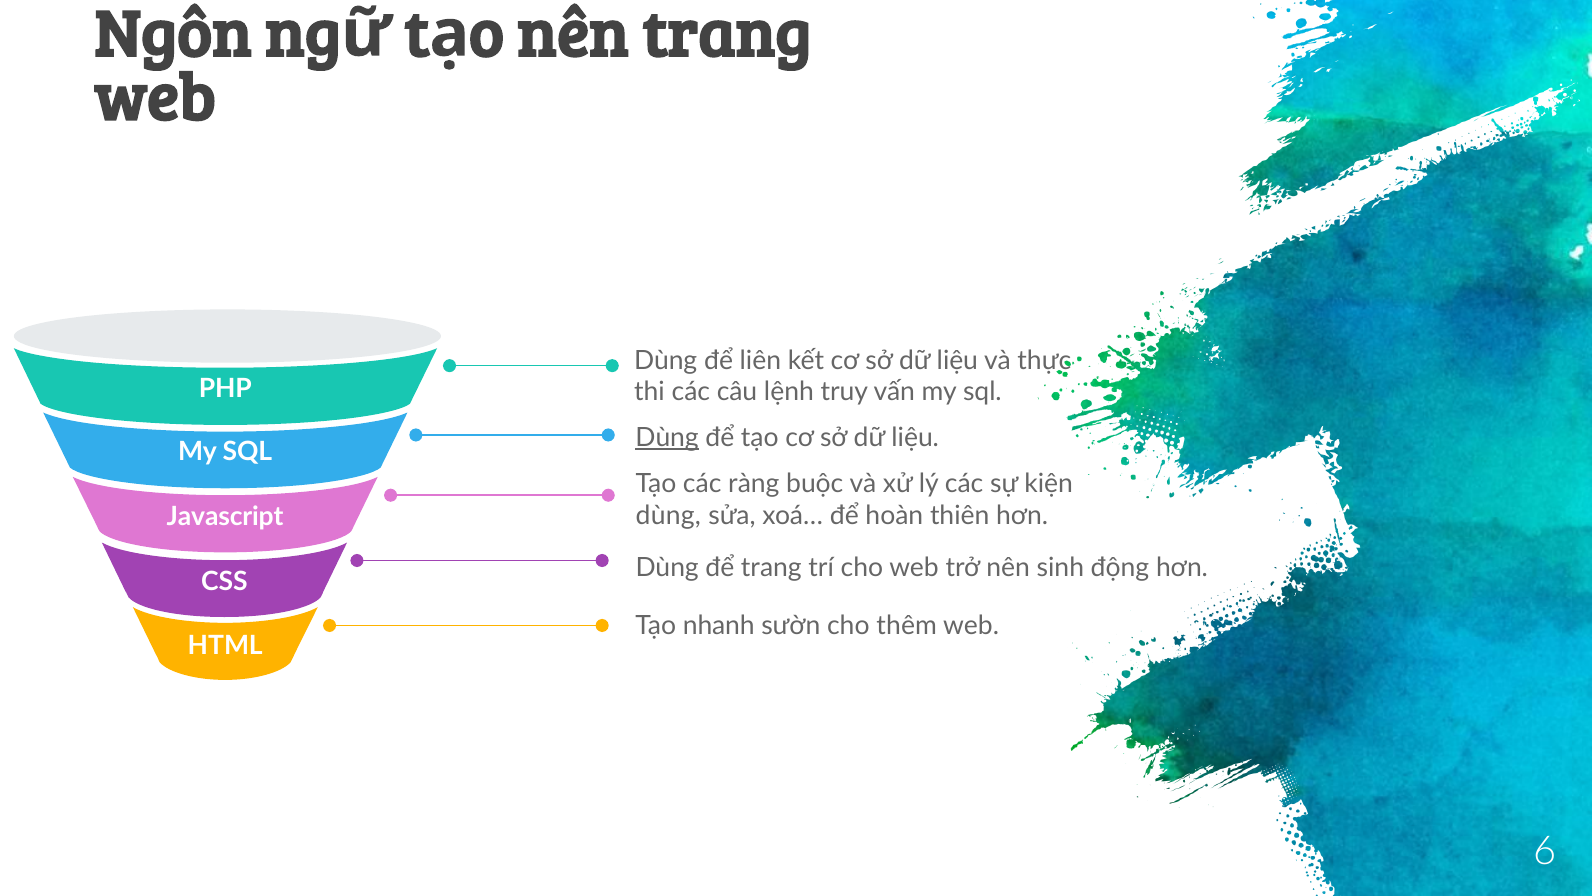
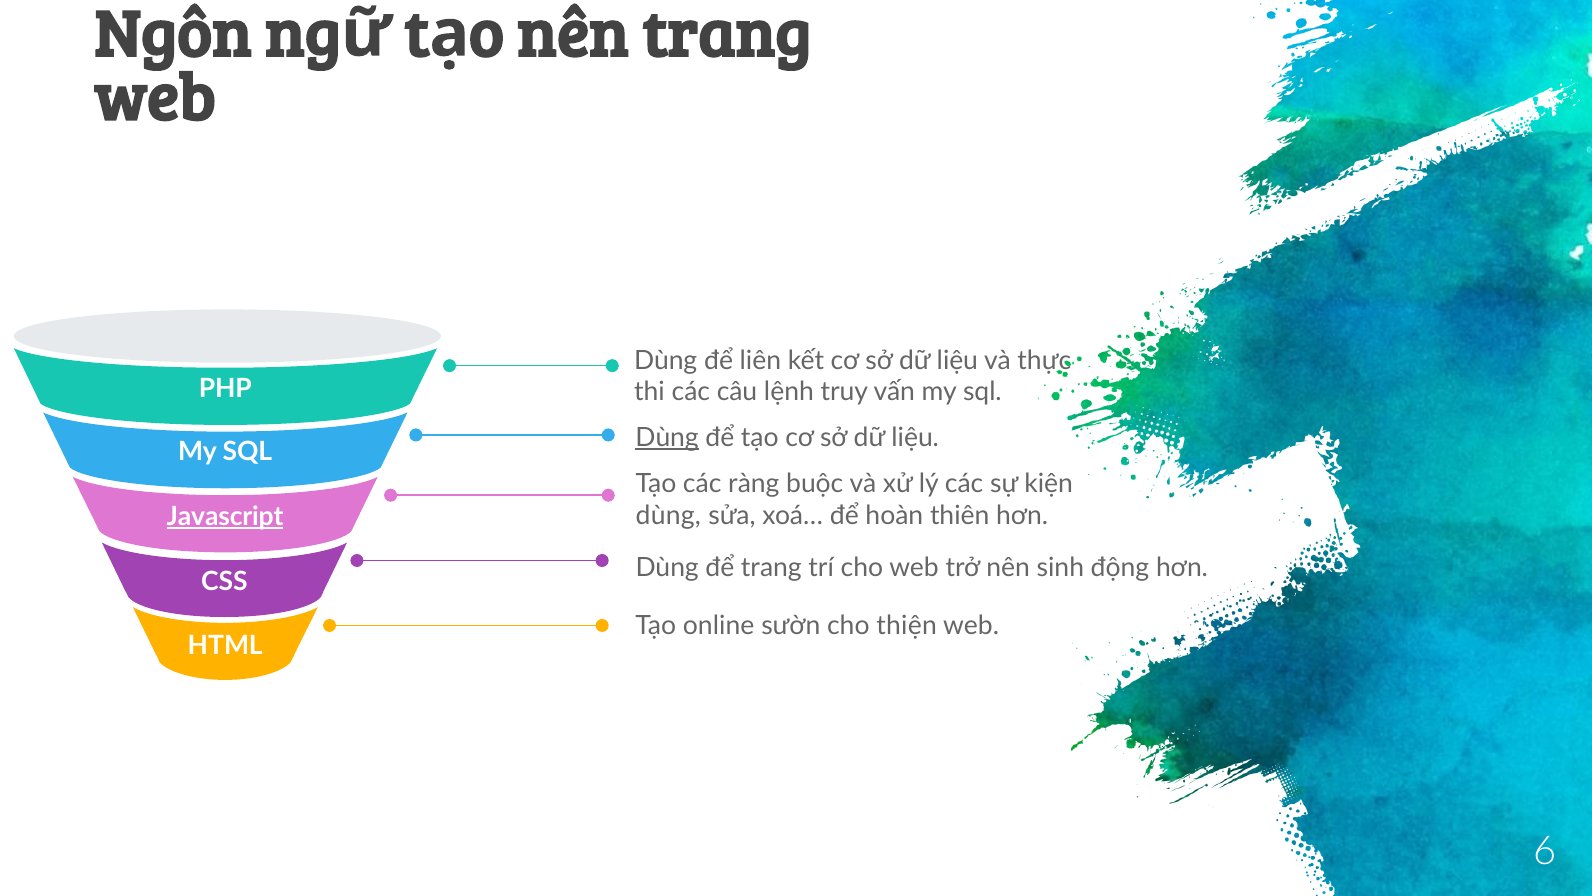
Javascript underline: none -> present
nhanh: nhanh -> online
thêm: thêm -> thiện
